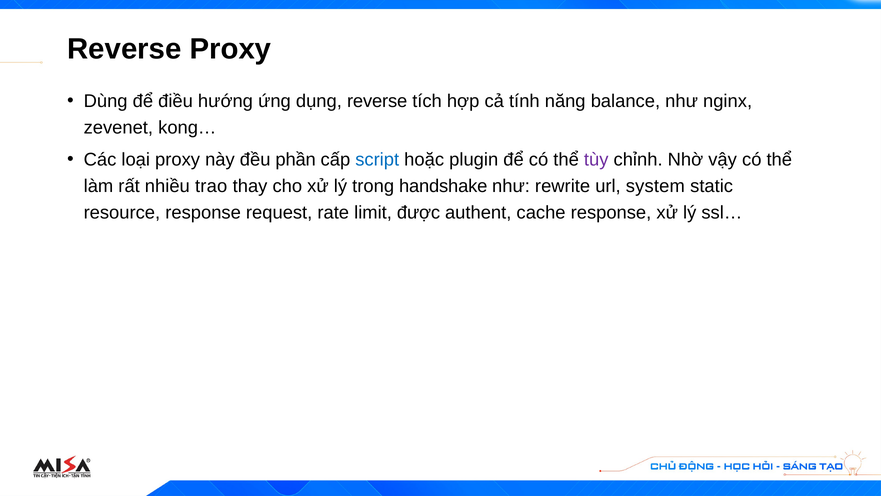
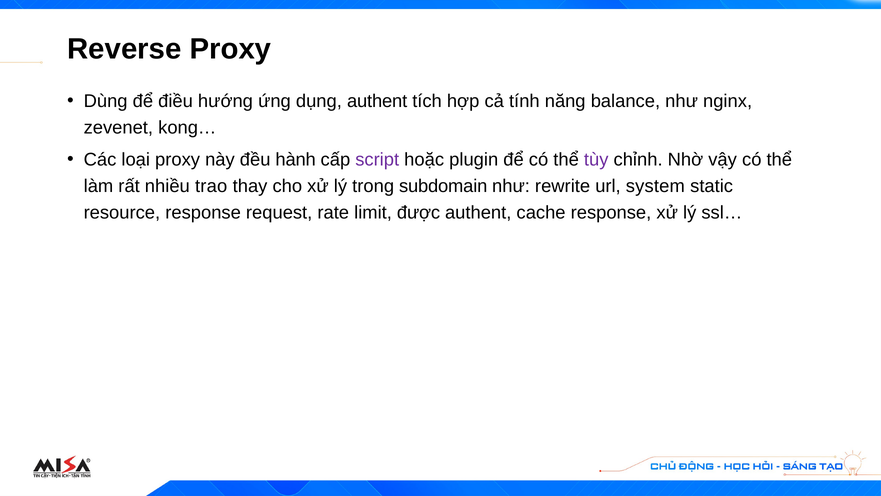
dụng reverse: reverse -> authent
phần: phần -> hành
script colour: blue -> purple
handshake: handshake -> subdomain
